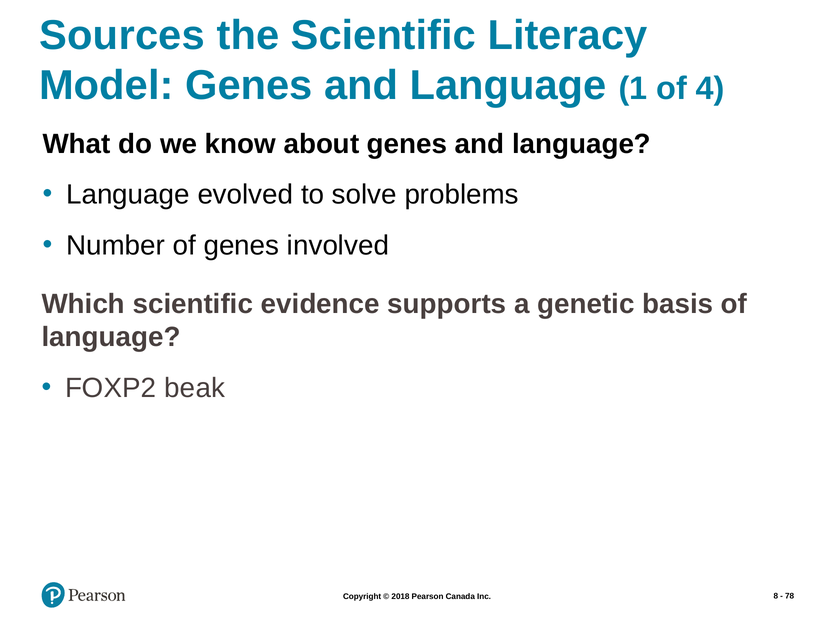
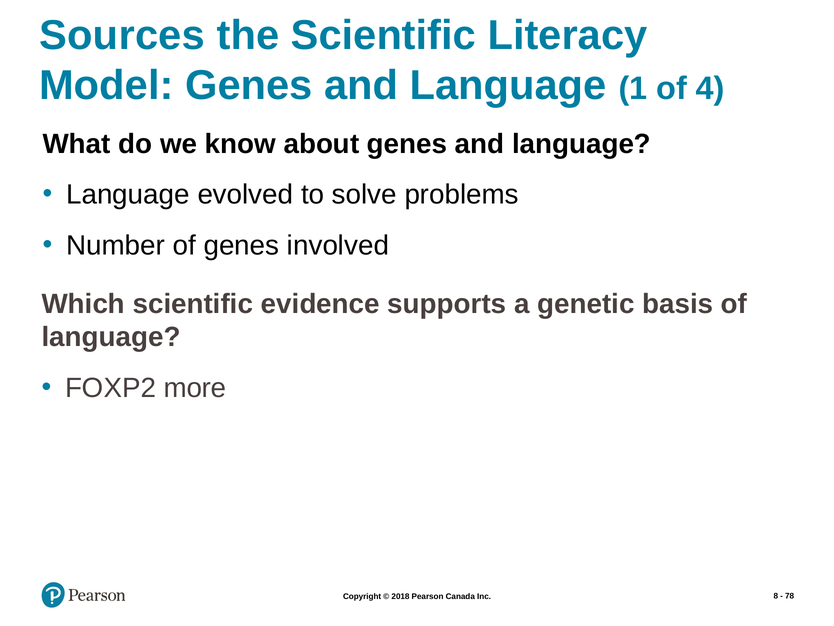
beak: beak -> more
